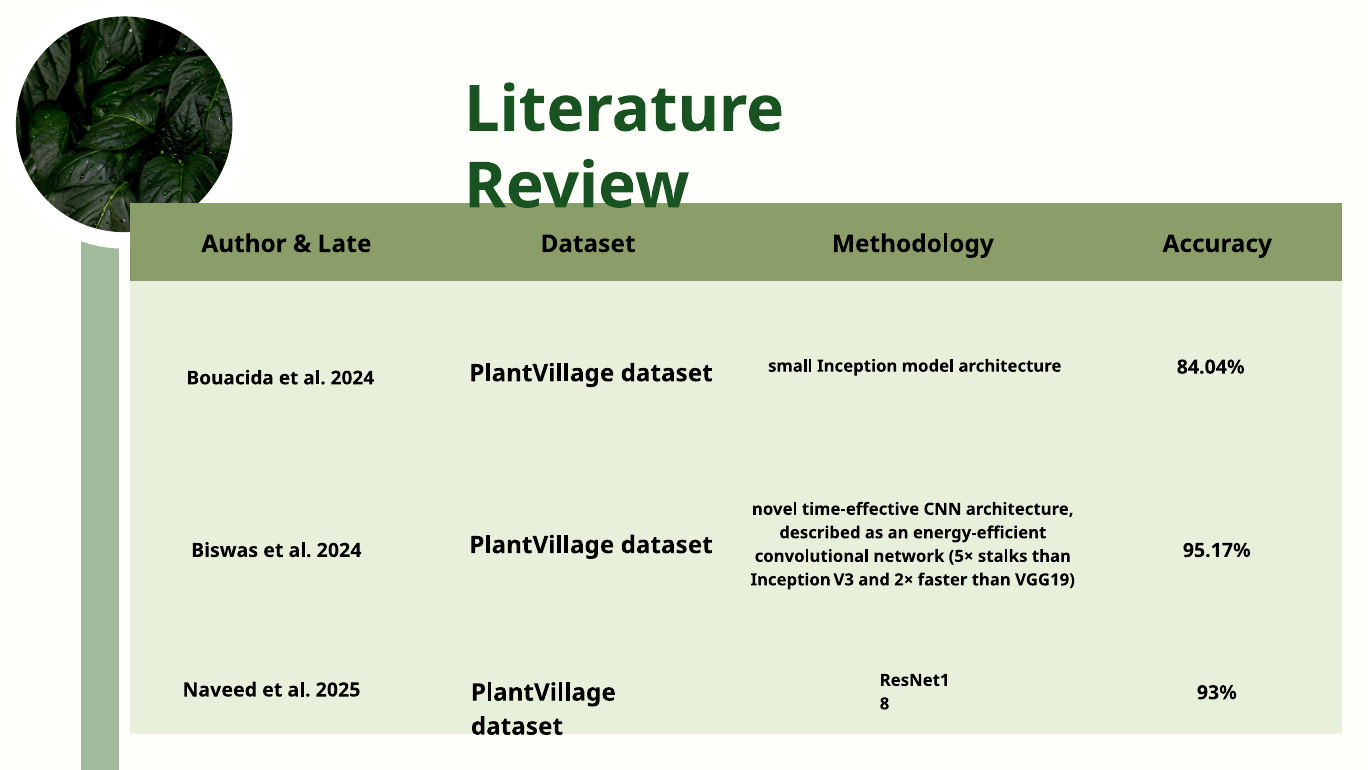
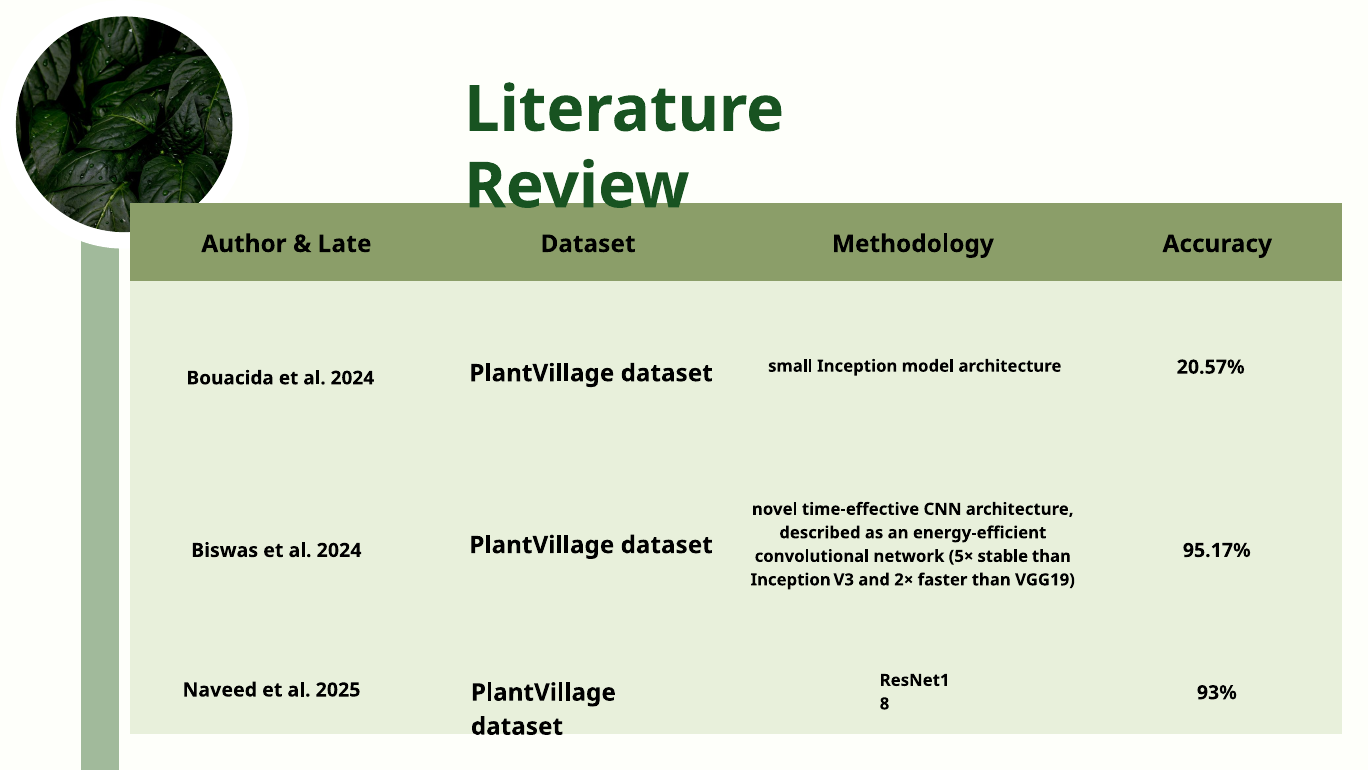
84.04%: 84.04% -> 20.57%
stalks: stalks -> stable
